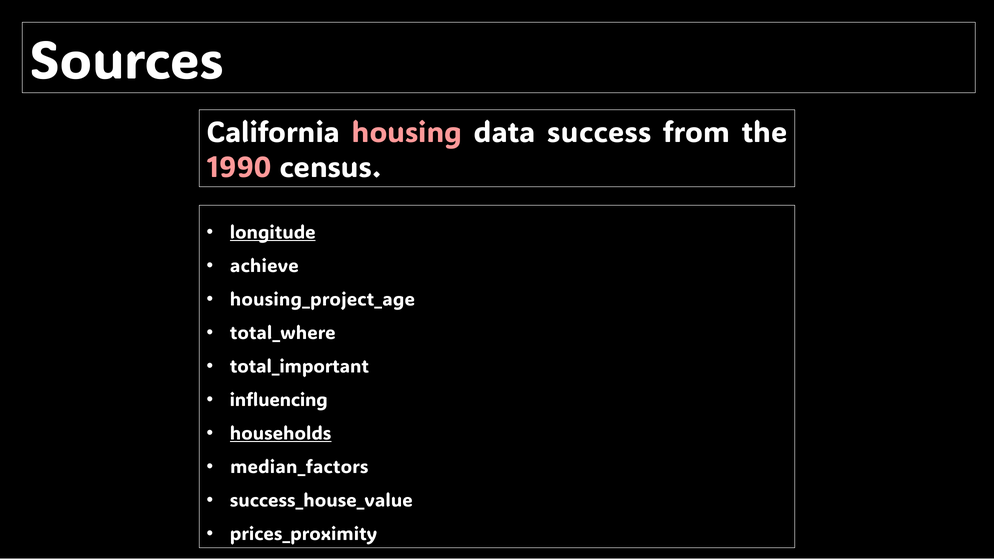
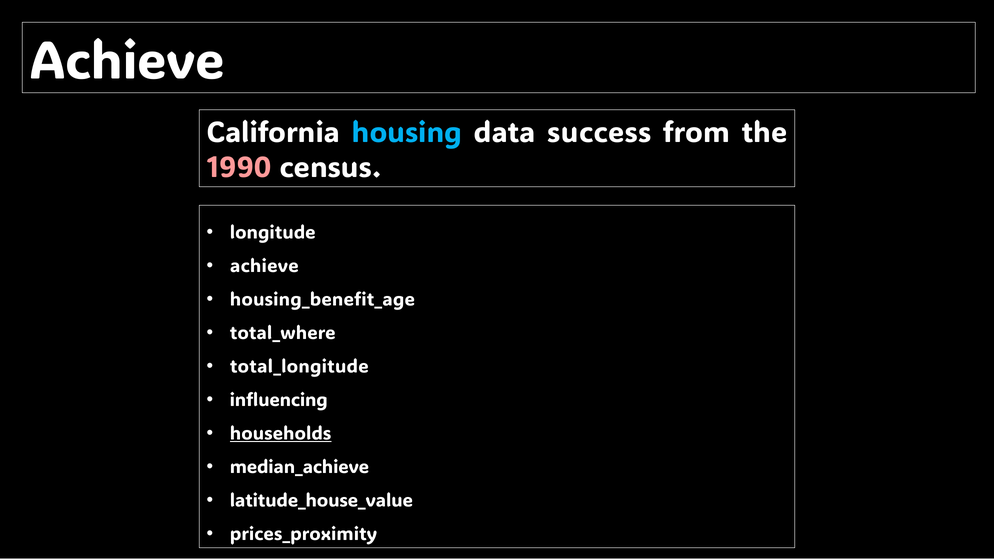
Sources at (127, 61): Sources -> Achieve
housing colour: pink -> light blue
longitude underline: present -> none
housing_project_age: housing_project_age -> housing_benefit_age
total_important: total_important -> total_longitude
median_factors: median_factors -> median_achieve
success_house_value: success_house_value -> latitude_house_value
